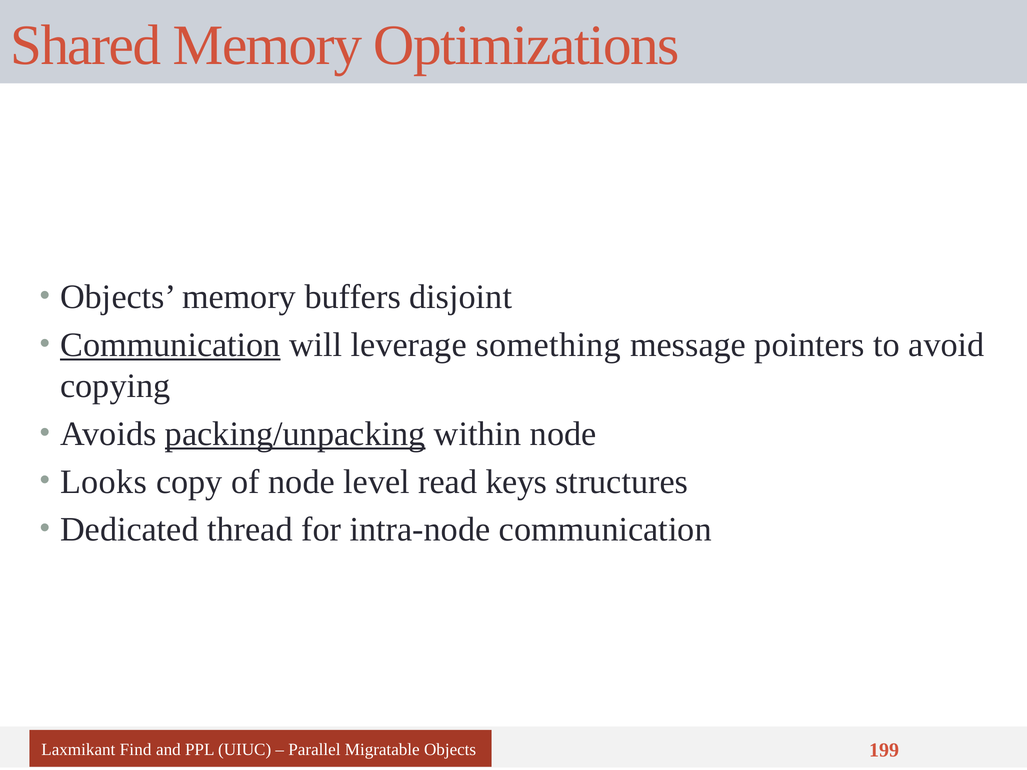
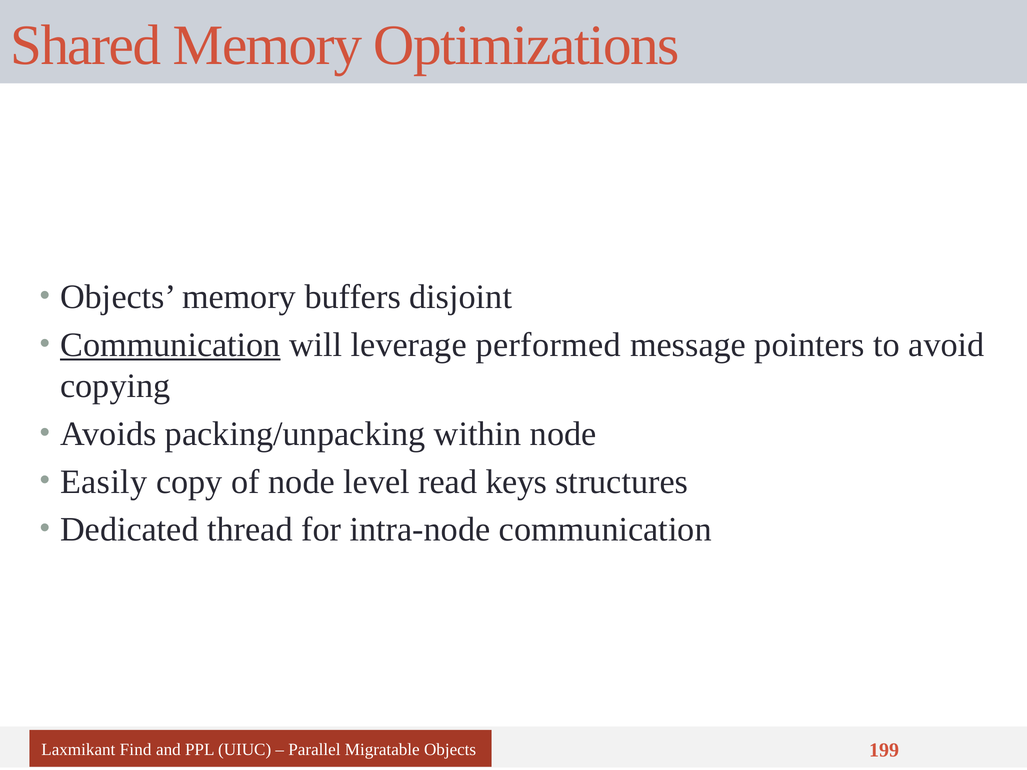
something: something -> performed
packing/unpacking underline: present -> none
Looks: Looks -> Easily
